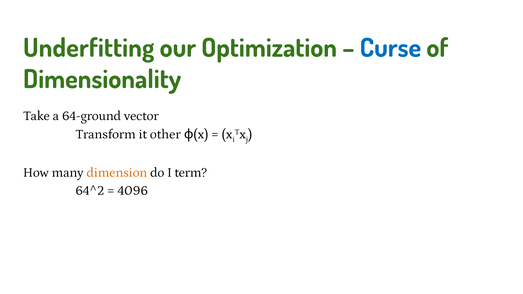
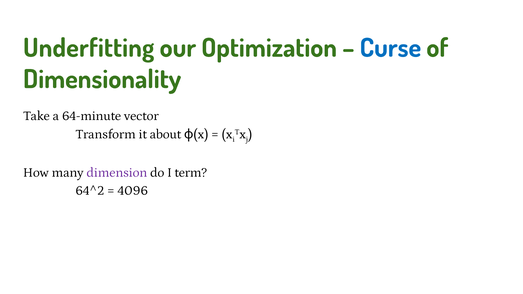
64-ground: 64-ground -> 64-minute
other: other -> about
dimension colour: orange -> purple
